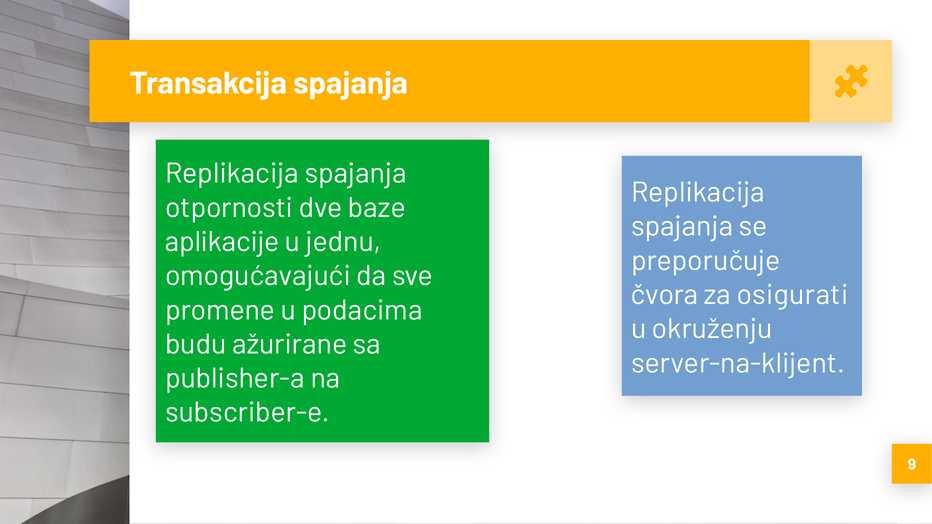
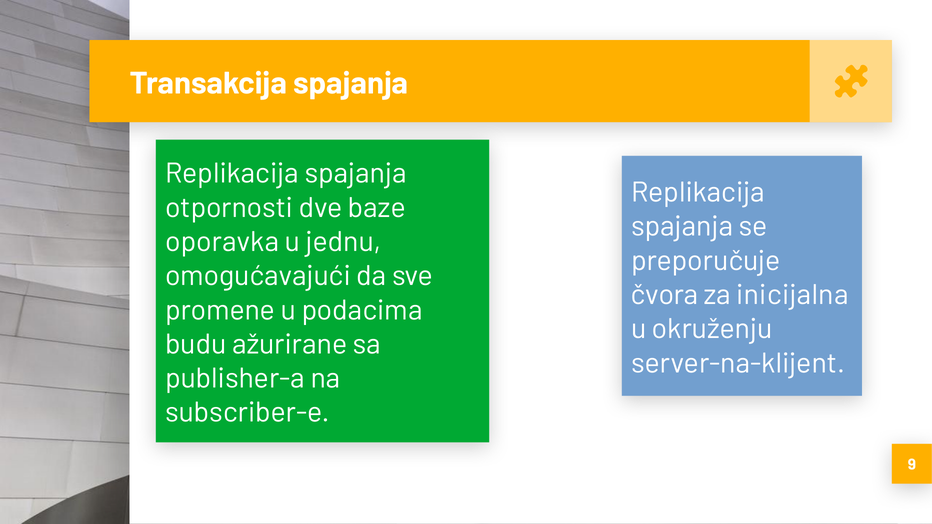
aplikacije: aplikacije -> oporavka
osigurati: osigurati -> inicijalna
